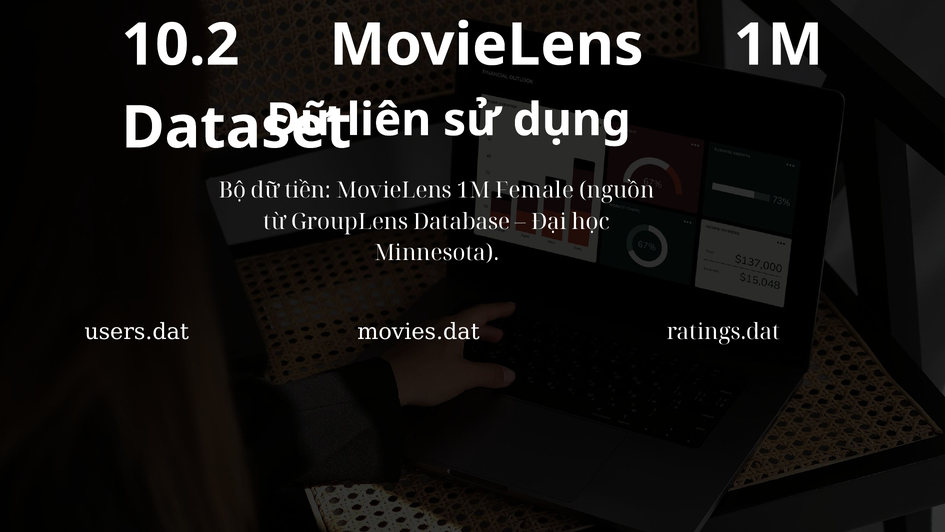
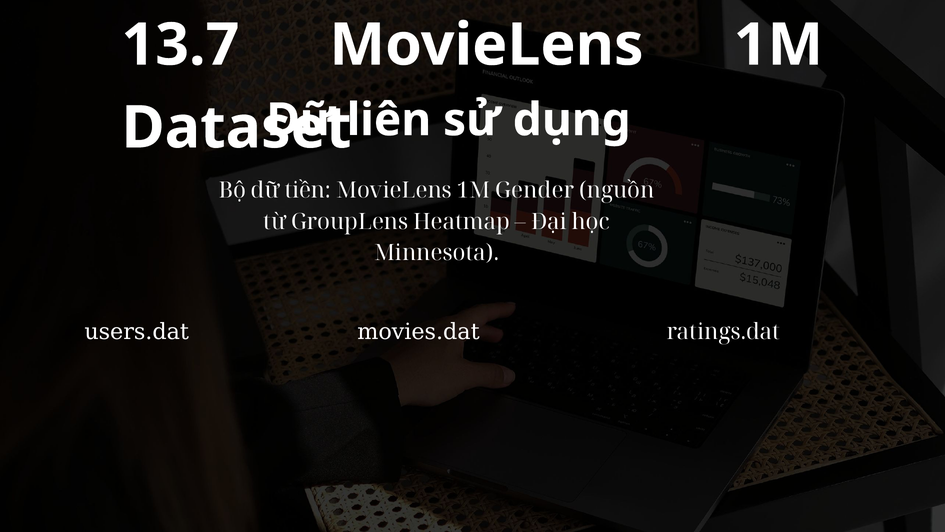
10.2: 10.2 -> 13.7
Female: Female -> Gender
Database: Database -> Heatmap
